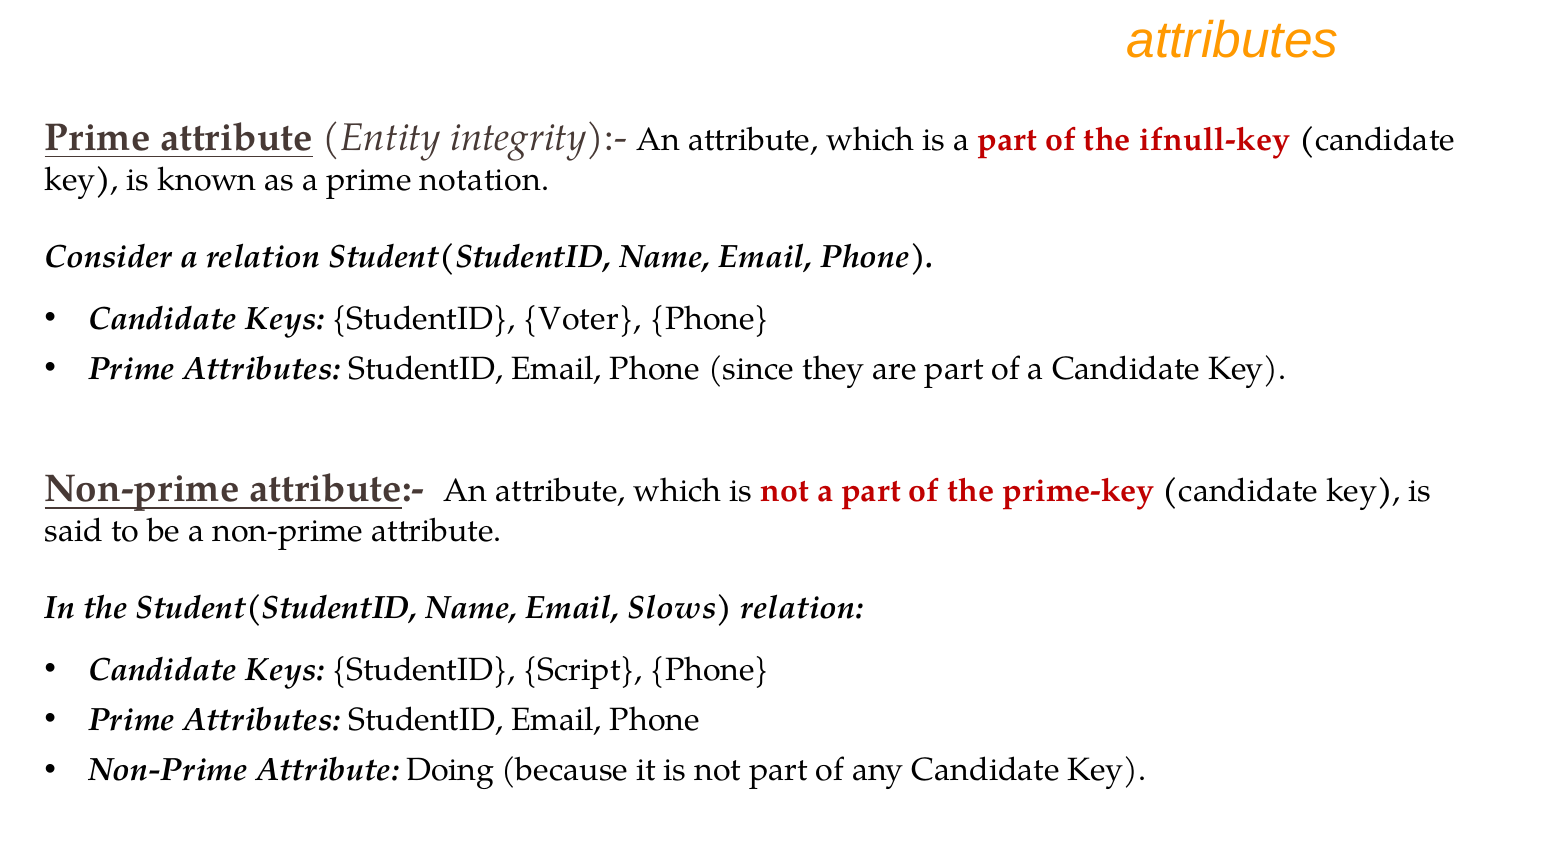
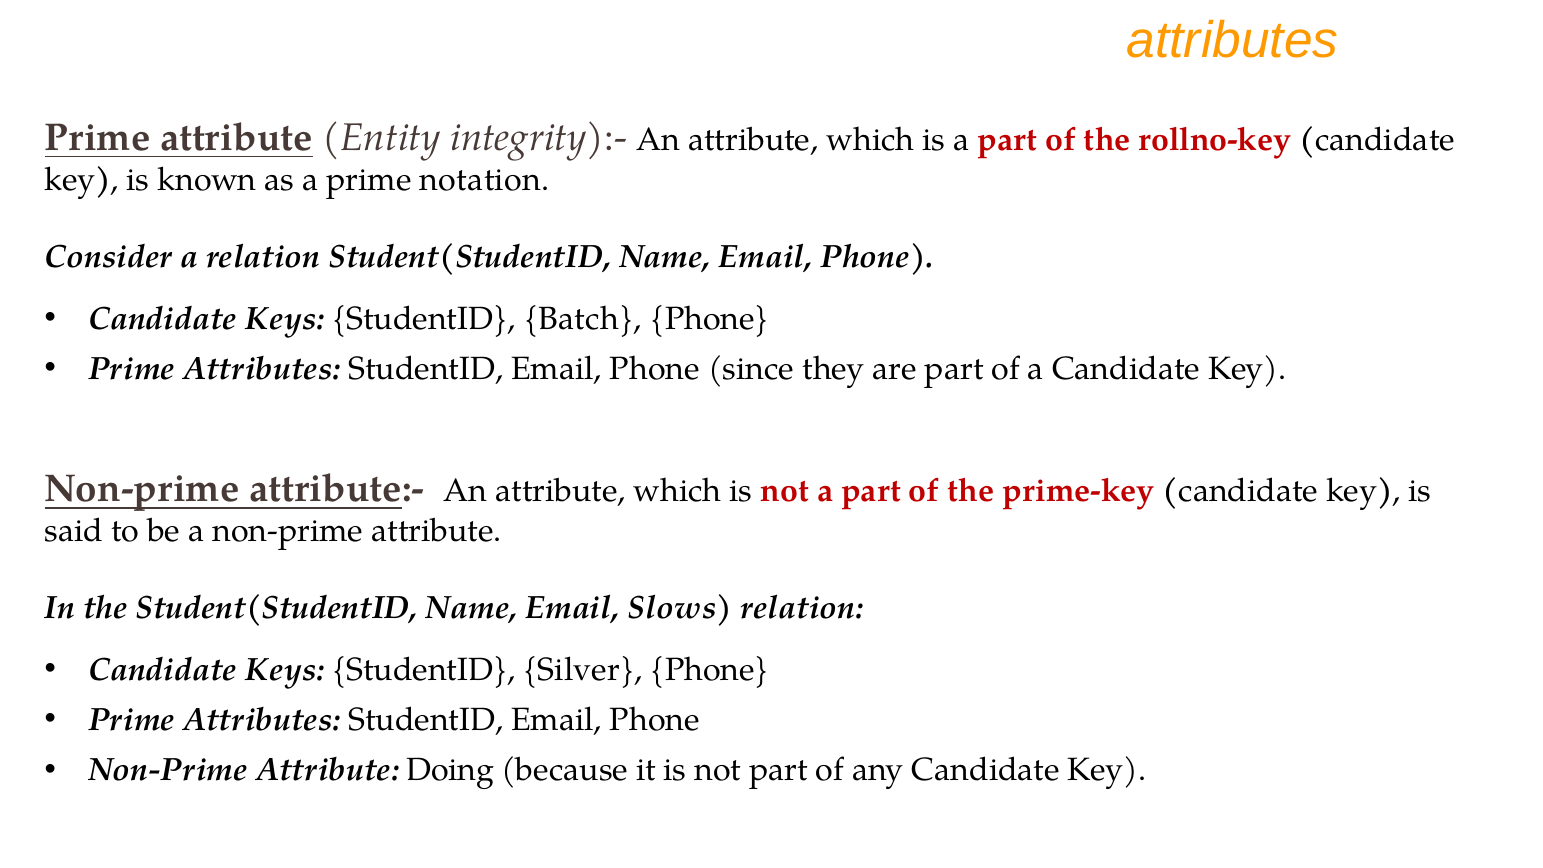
ifnull-key: ifnull-key -> rollno-key
Voter: Voter -> Batch
Script: Script -> Silver
